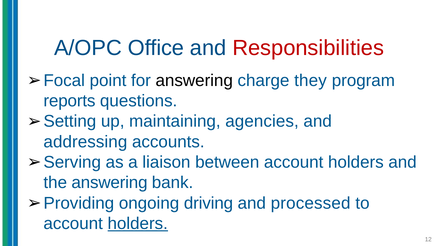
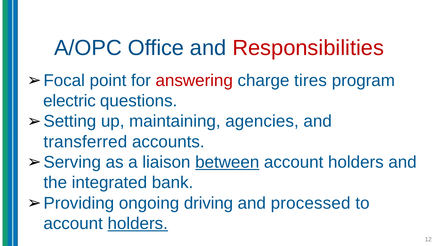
answering at (194, 80) colour: black -> red
they: they -> tires
reports: reports -> electric
addressing: addressing -> transferred
between underline: none -> present
the answering: answering -> integrated
